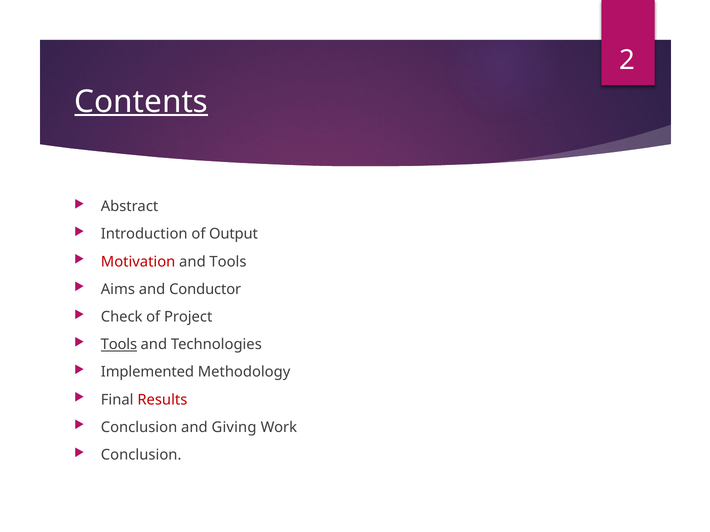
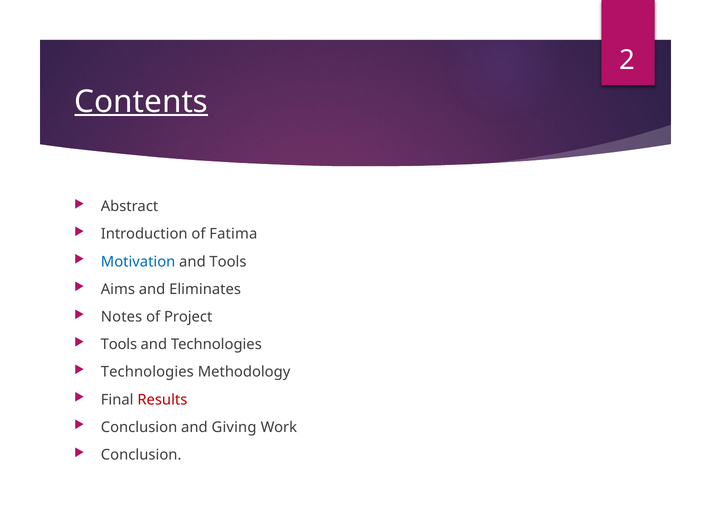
Output: Output -> Fatima
Motivation colour: red -> blue
Conductor: Conductor -> Eliminates
Check: Check -> Notes
Tools at (119, 345) underline: present -> none
Implemented at (147, 372): Implemented -> Technologies
